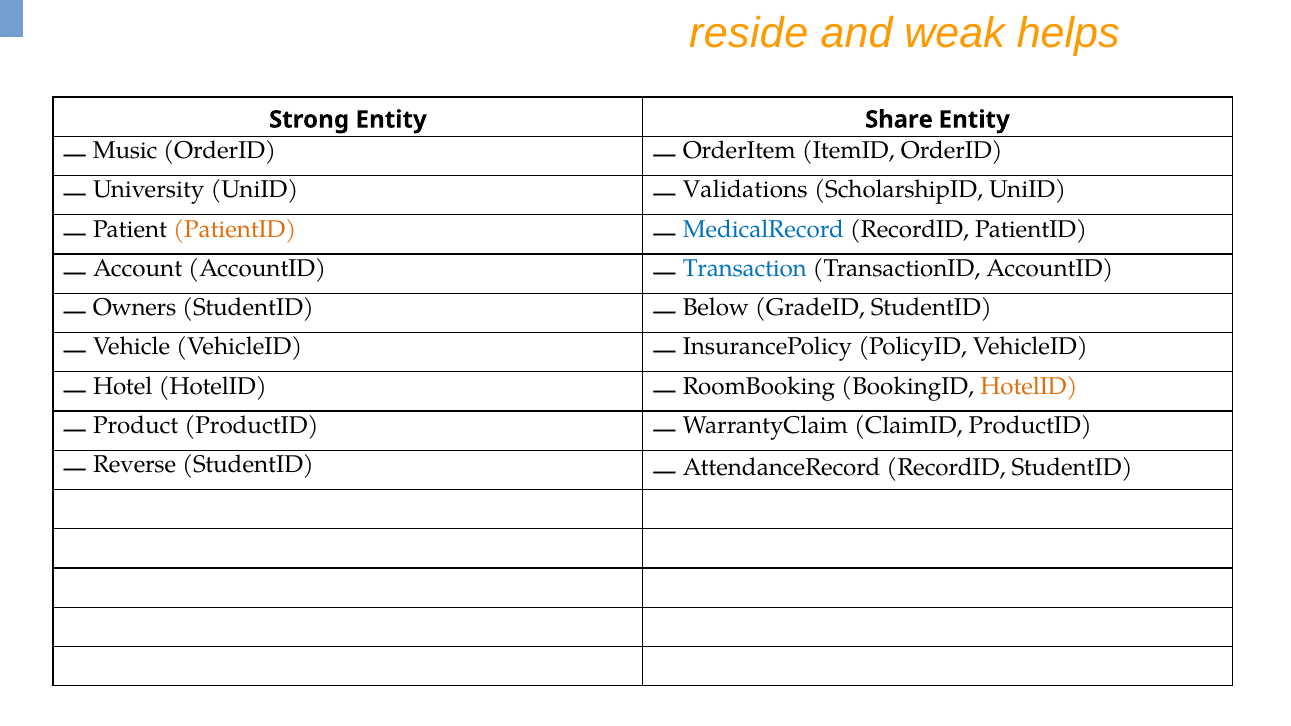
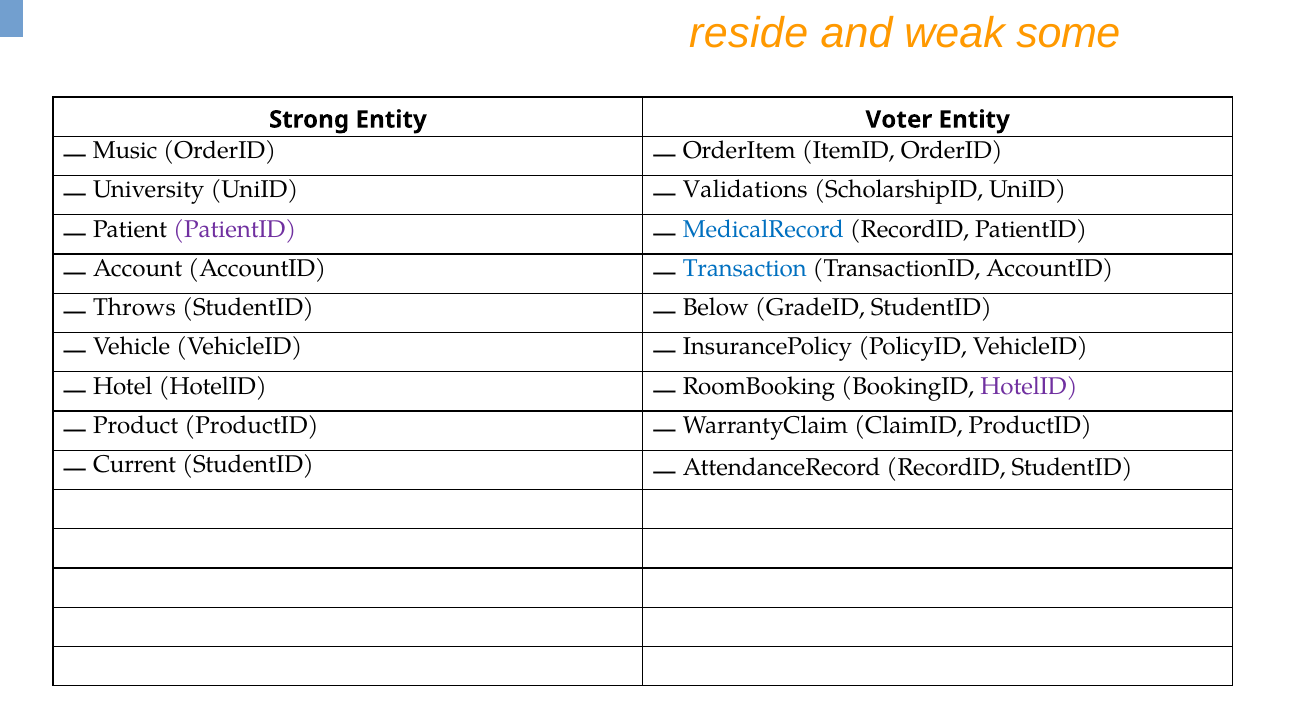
helps: helps -> some
Share: Share -> Voter
PatientID at (235, 229) colour: orange -> purple
Owners: Owners -> Throws
HotelID at (1029, 386) colour: orange -> purple
Reverse: Reverse -> Current
